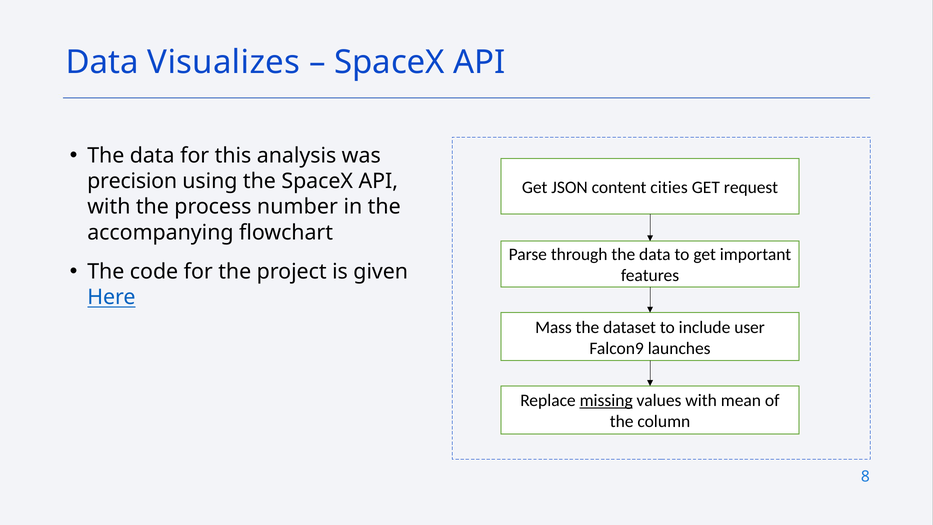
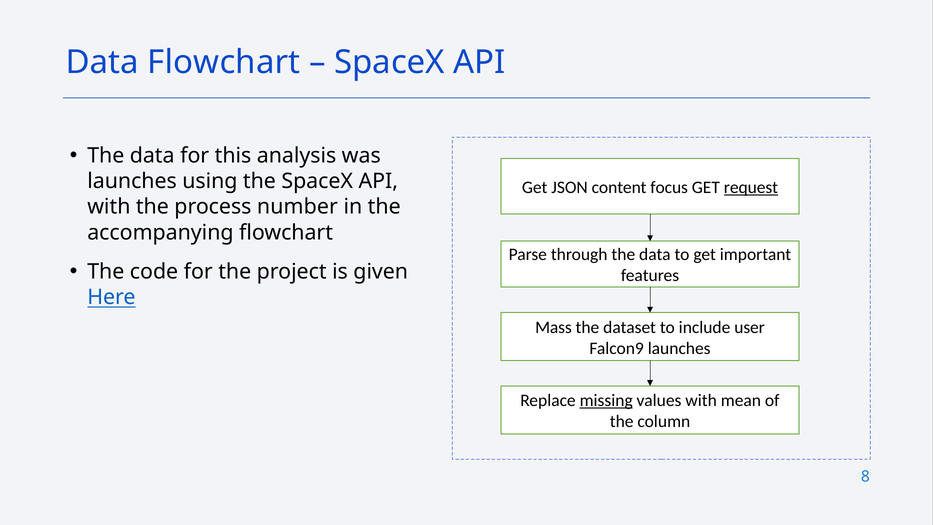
Data Visualizes: Visualizes -> Flowchart
precision at (132, 181): precision -> launches
cities: cities -> focus
request underline: none -> present
